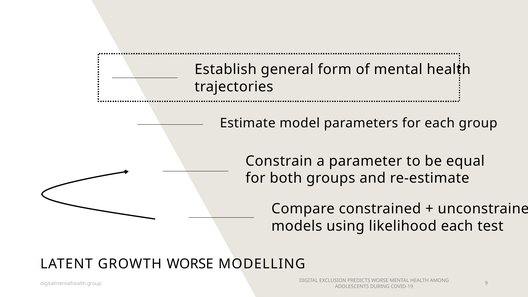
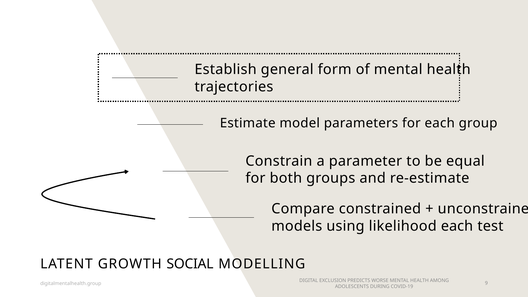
GROWTH WORSE: WORSE -> SOCIAL
